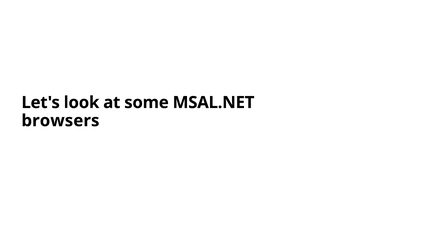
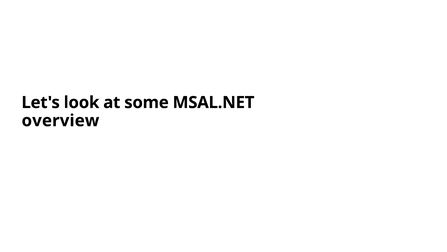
browsers: browsers -> overview
